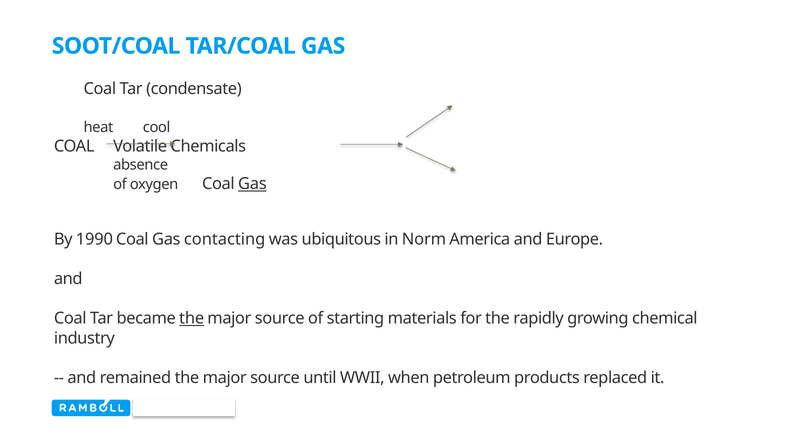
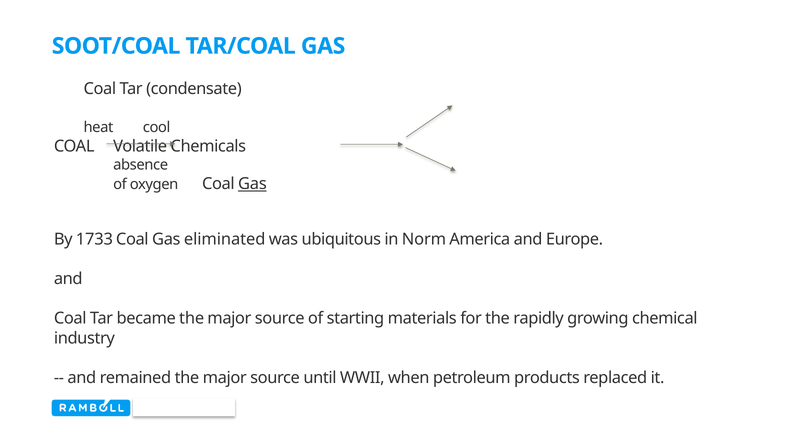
1990: 1990 -> 1733
contacting: contacting -> eliminated
the at (192, 318) underline: present -> none
